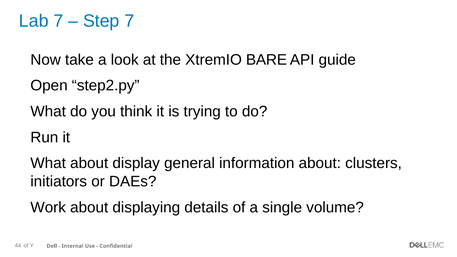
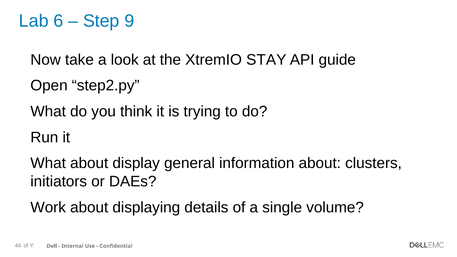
Lab 7: 7 -> 6
Step 7: 7 -> 9
BARE: BARE -> STAY
